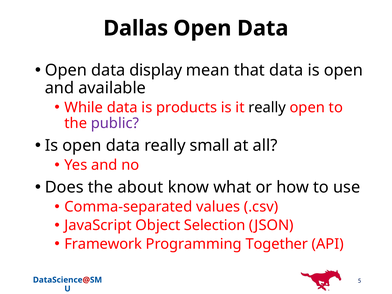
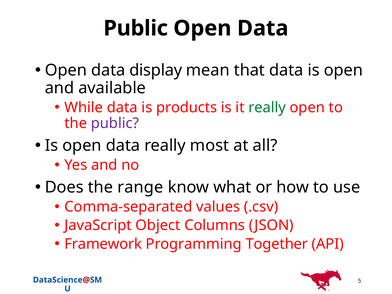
Dallas at (136, 28): Dallas -> Public
really at (267, 107) colour: black -> green
small: small -> most
about: about -> range
Selection: Selection -> Columns
